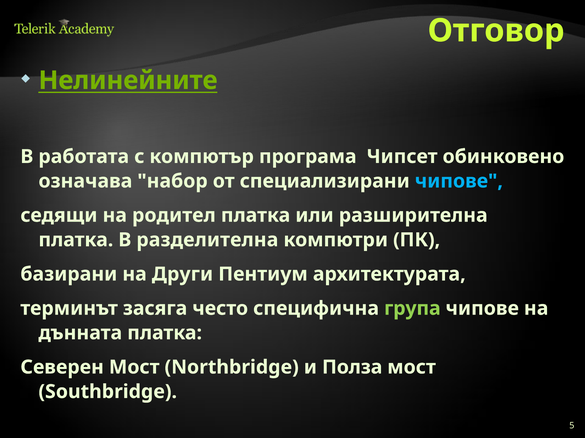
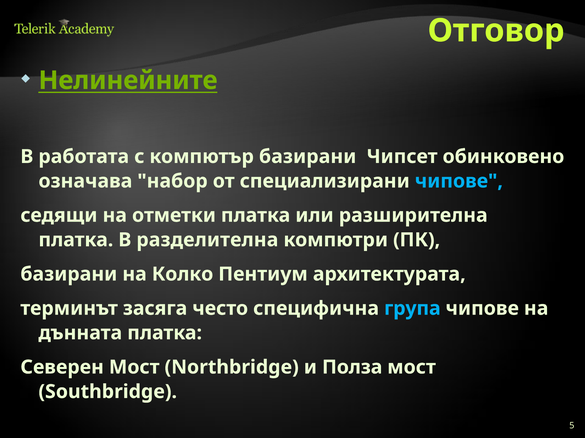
компютър програма: програма -> базирани
родител: родител -> отметки
Други: Други -> Колко
група colour: light green -> light blue
